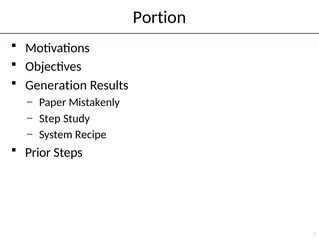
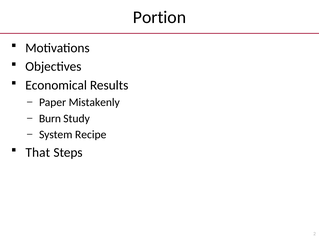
Generation: Generation -> Economical
Step: Step -> Burn
Prior: Prior -> That
